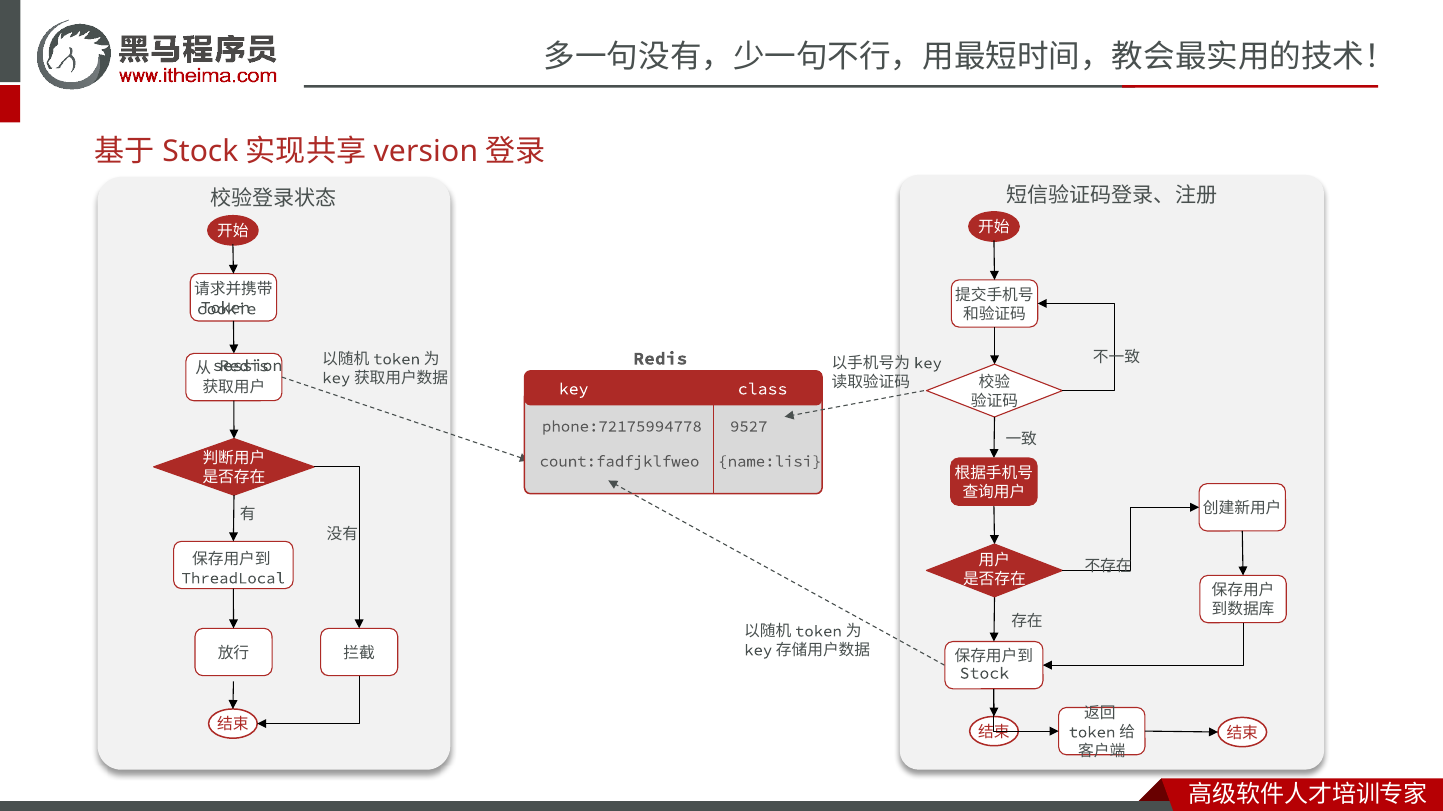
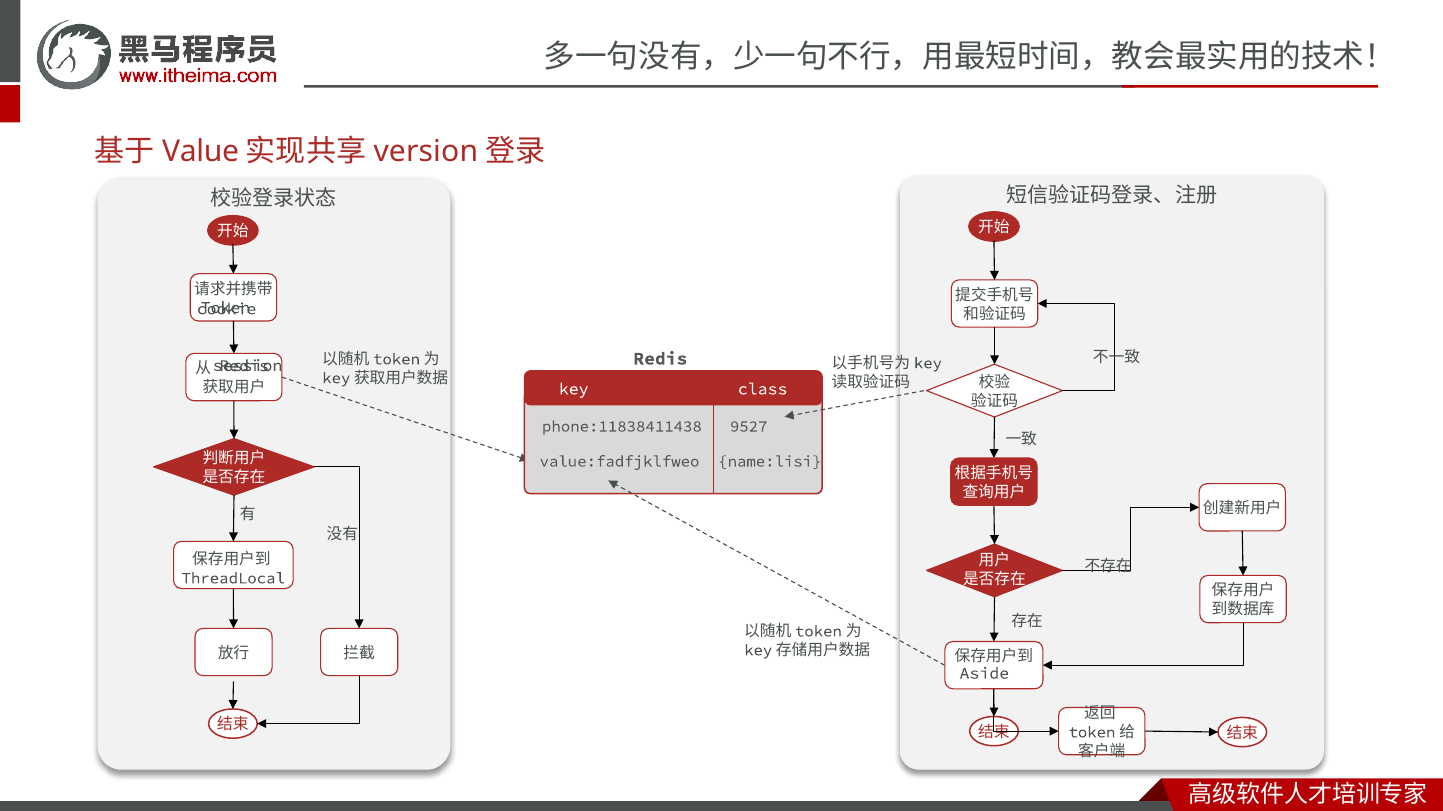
Stock at (200, 151): Stock -> Value
phone:72175994778: phone:72175994778 -> phone:11838411438
count:fadfjklfweo: count:fadfjklfweo -> value:fadfjklfweo
Stock at (984, 674): Stock -> Aside
